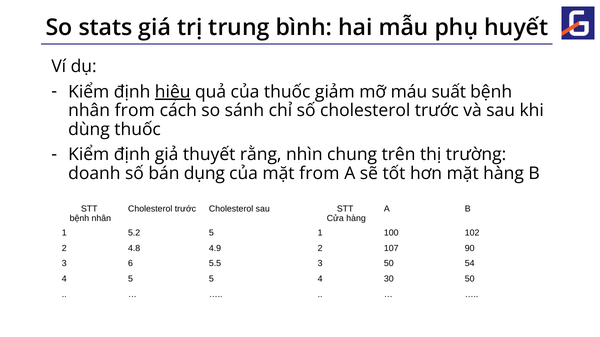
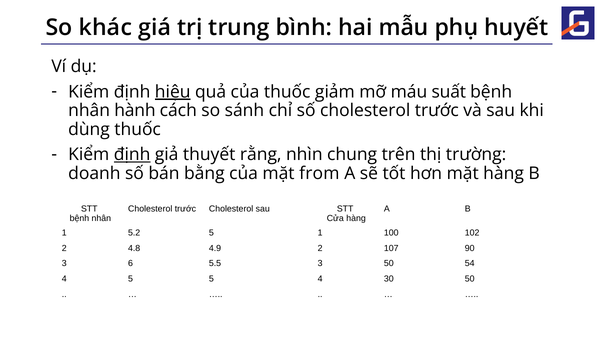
stats: stats -> khác
nhân from: from -> hành
định at (132, 155) underline: none -> present
dụng: dụng -> bằng
